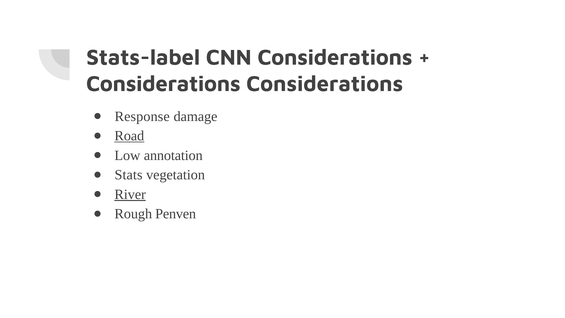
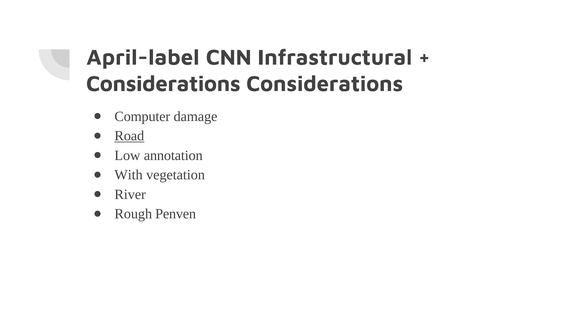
Stats-label: Stats-label -> April-label
CNN Considerations: Considerations -> Infrastructural
Response: Response -> Computer
Stats: Stats -> With
River underline: present -> none
